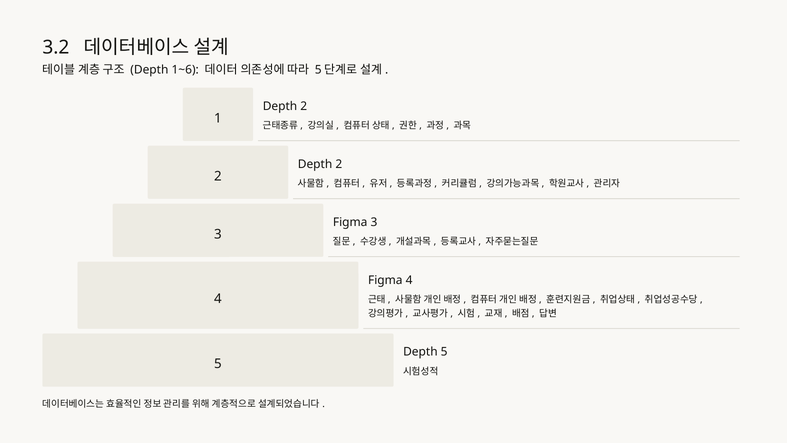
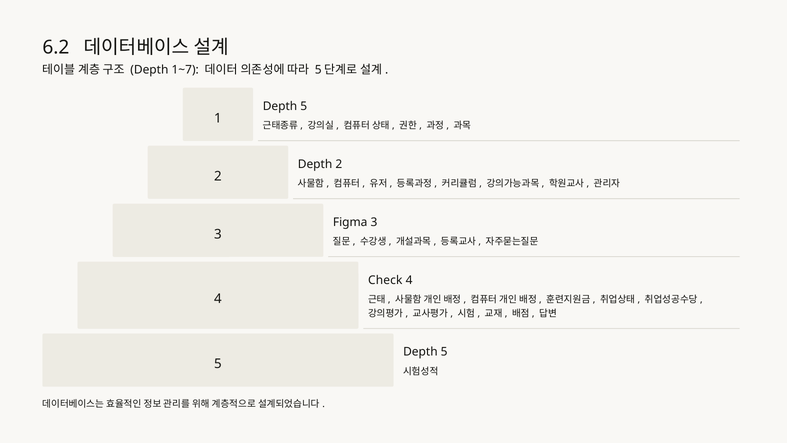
3.2: 3.2 -> 6.2
1~6: 1~6 -> 1~7
2 at (304, 106): 2 -> 5
Figma at (385, 280): Figma -> Check
